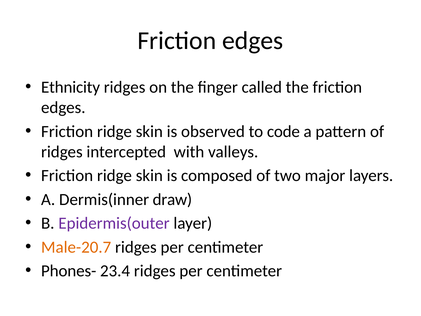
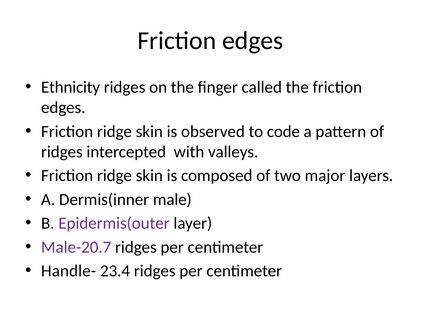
draw: draw -> male
Male-20.7 colour: orange -> purple
Phones-: Phones- -> Handle-
